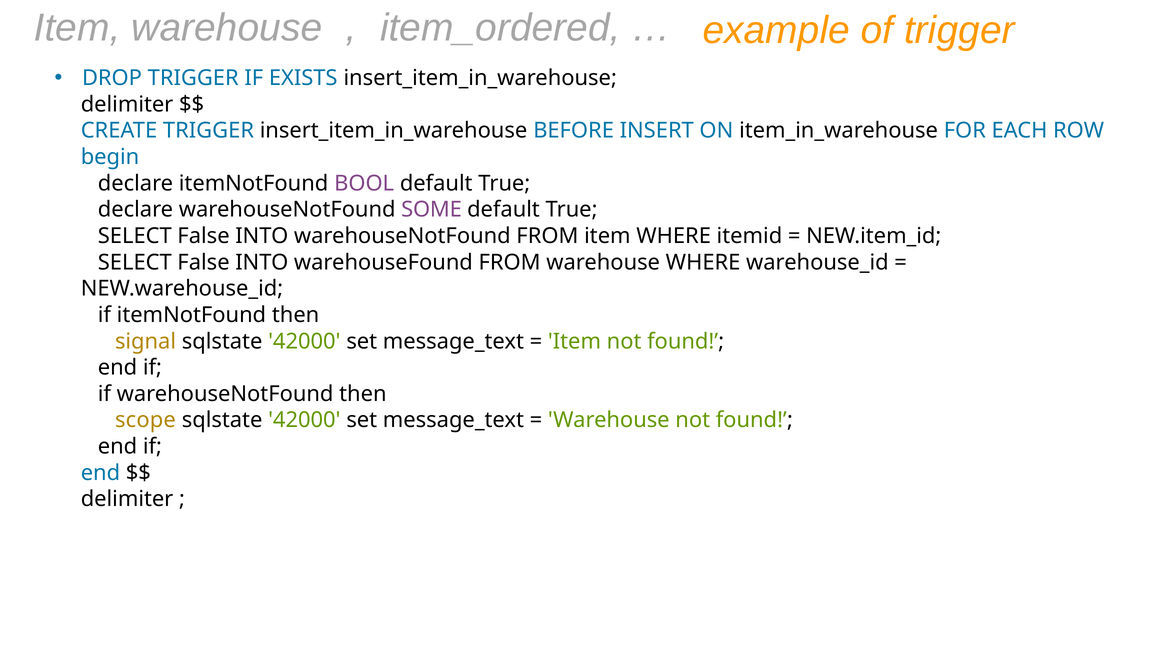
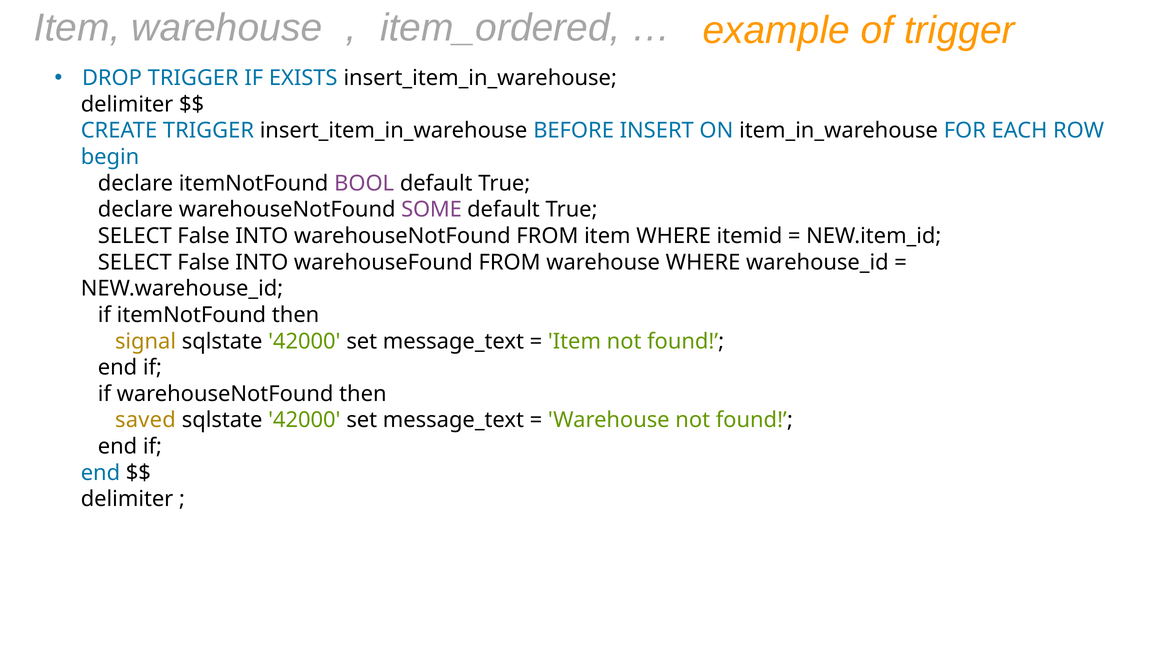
scope: scope -> saved
